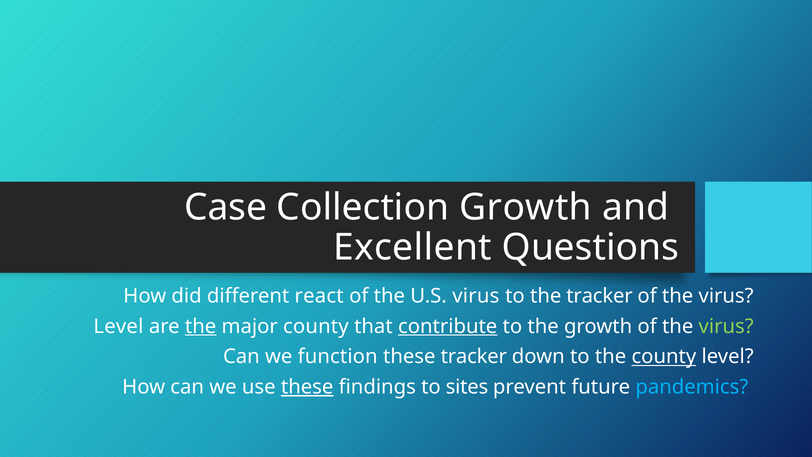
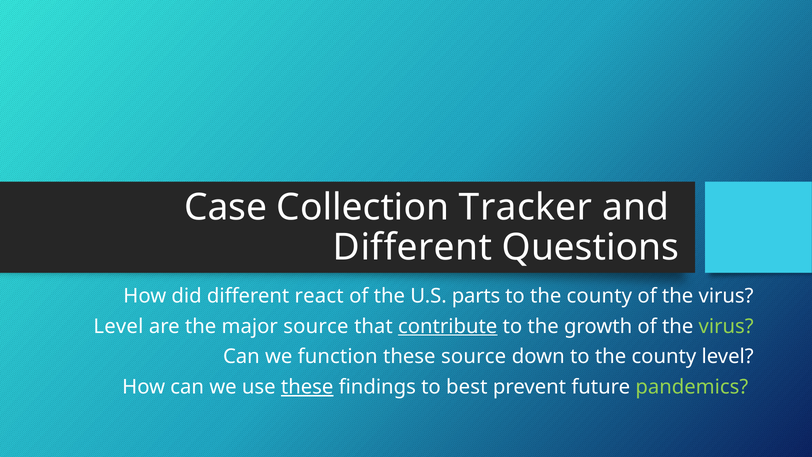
Collection Growth: Growth -> Tracker
Excellent at (412, 247): Excellent -> Different
U.S virus: virus -> parts
tracker at (600, 296): tracker -> county
the at (201, 326) underline: present -> none
major county: county -> source
these tracker: tracker -> source
county at (664, 357) underline: present -> none
sites: sites -> best
pandemics colour: light blue -> light green
